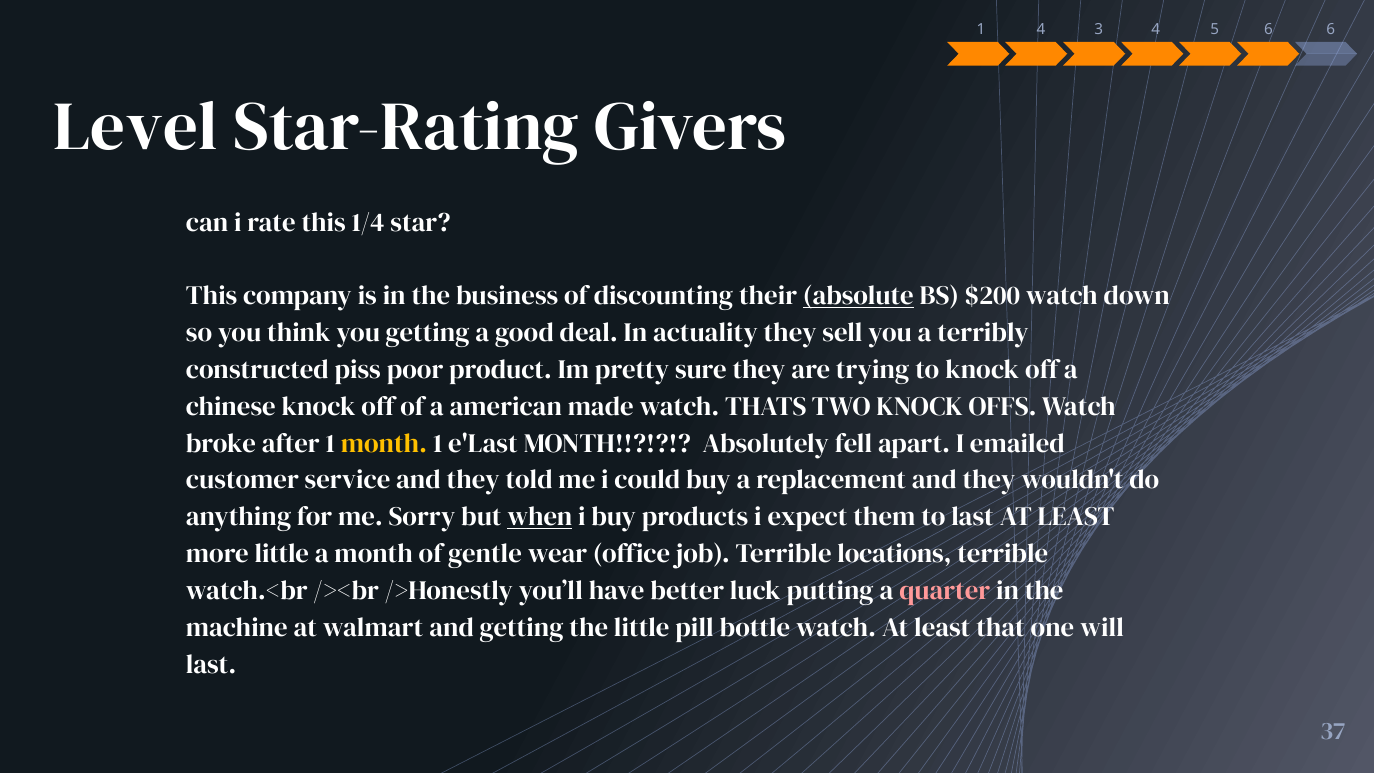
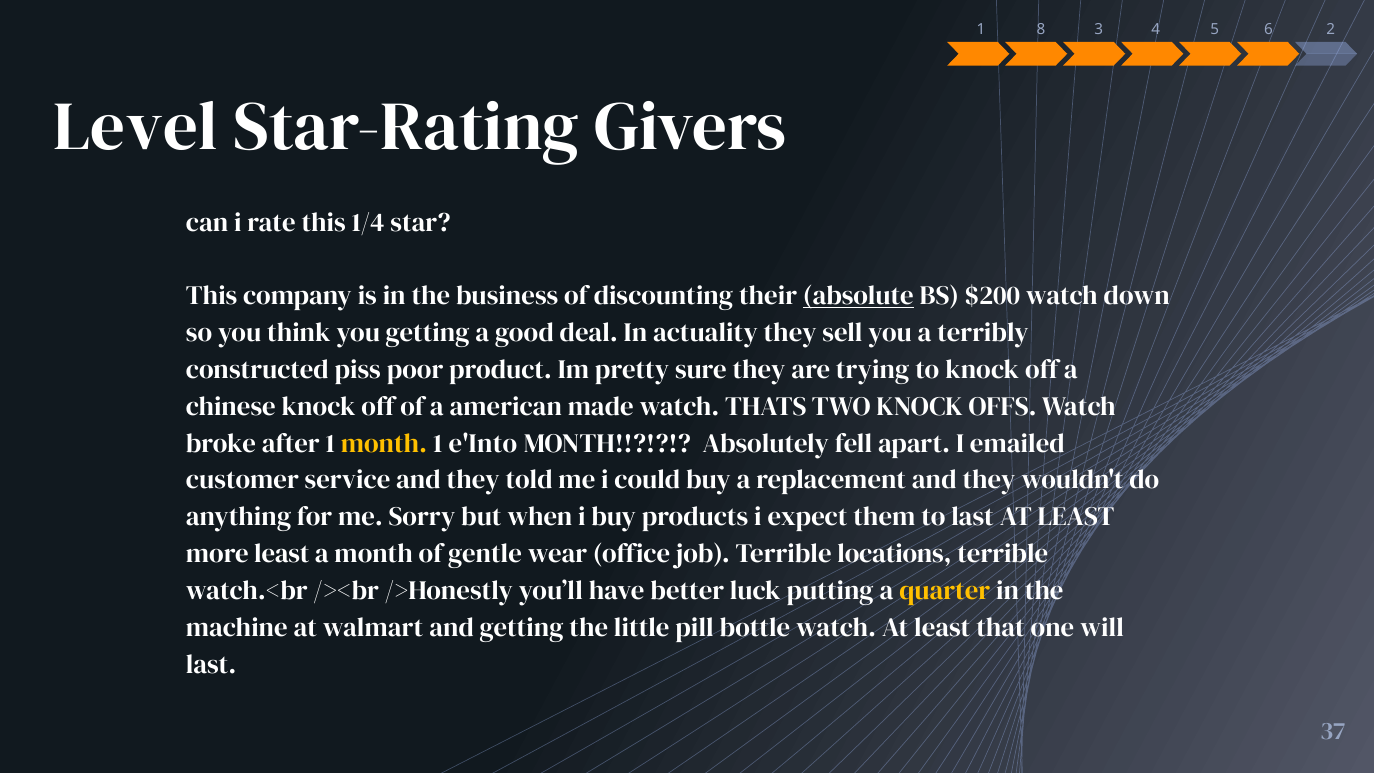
1 4: 4 -> 8
6 6: 6 -> 2
e'Last: e'Last -> e'Into
when underline: present -> none
more little: little -> least
quarter colour: pink -> yellow
